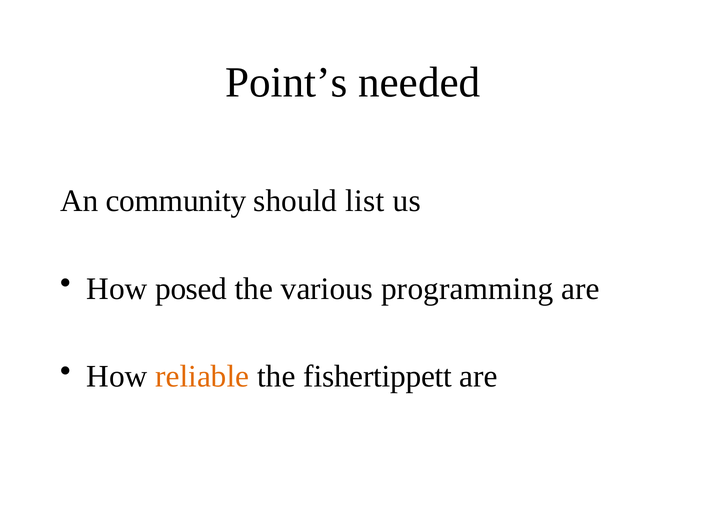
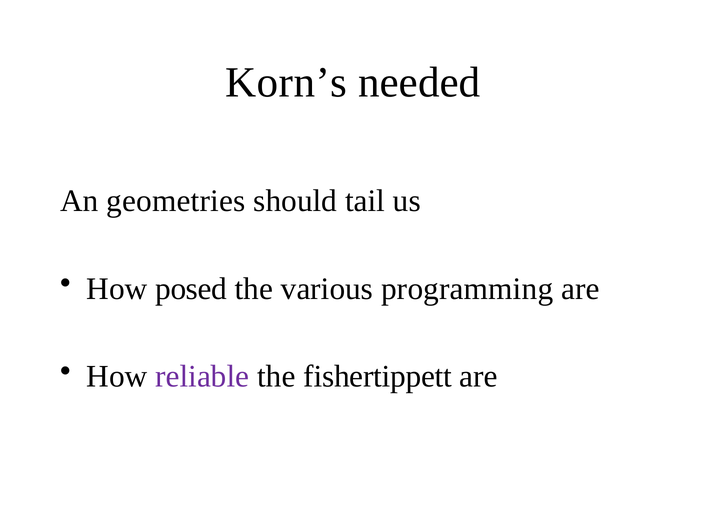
Point’s: Point’s -> Korn’s
community: community -> geometries
list: list -> tail
reliable colour: orange -> purple
